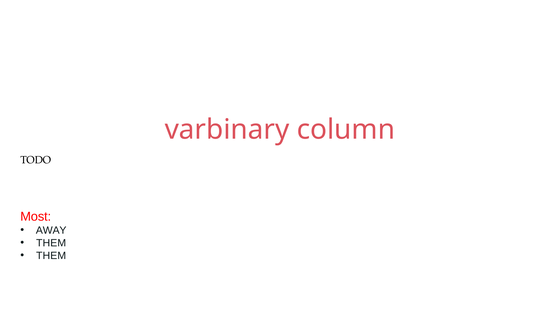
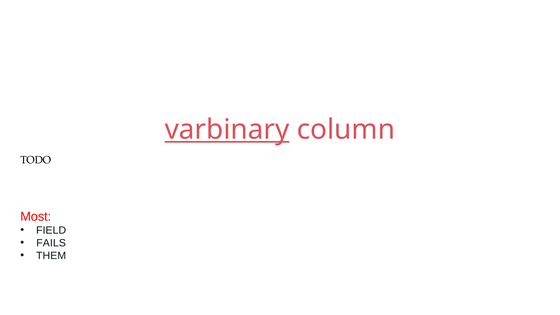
varbinary underline: none -> present
AWAY: AWAY -> FIELD
THEM at (51, 243): THEM -> FAILS
